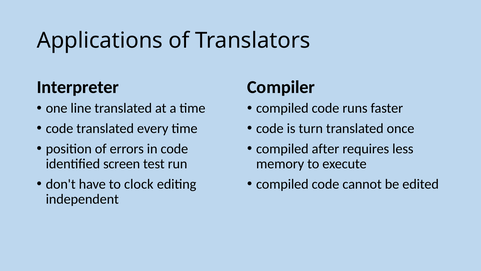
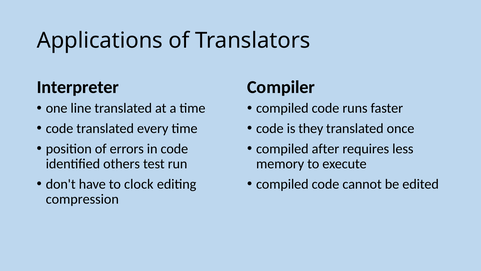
turn: turn -> they
screen: screen -> others
independent: independent -> compression
